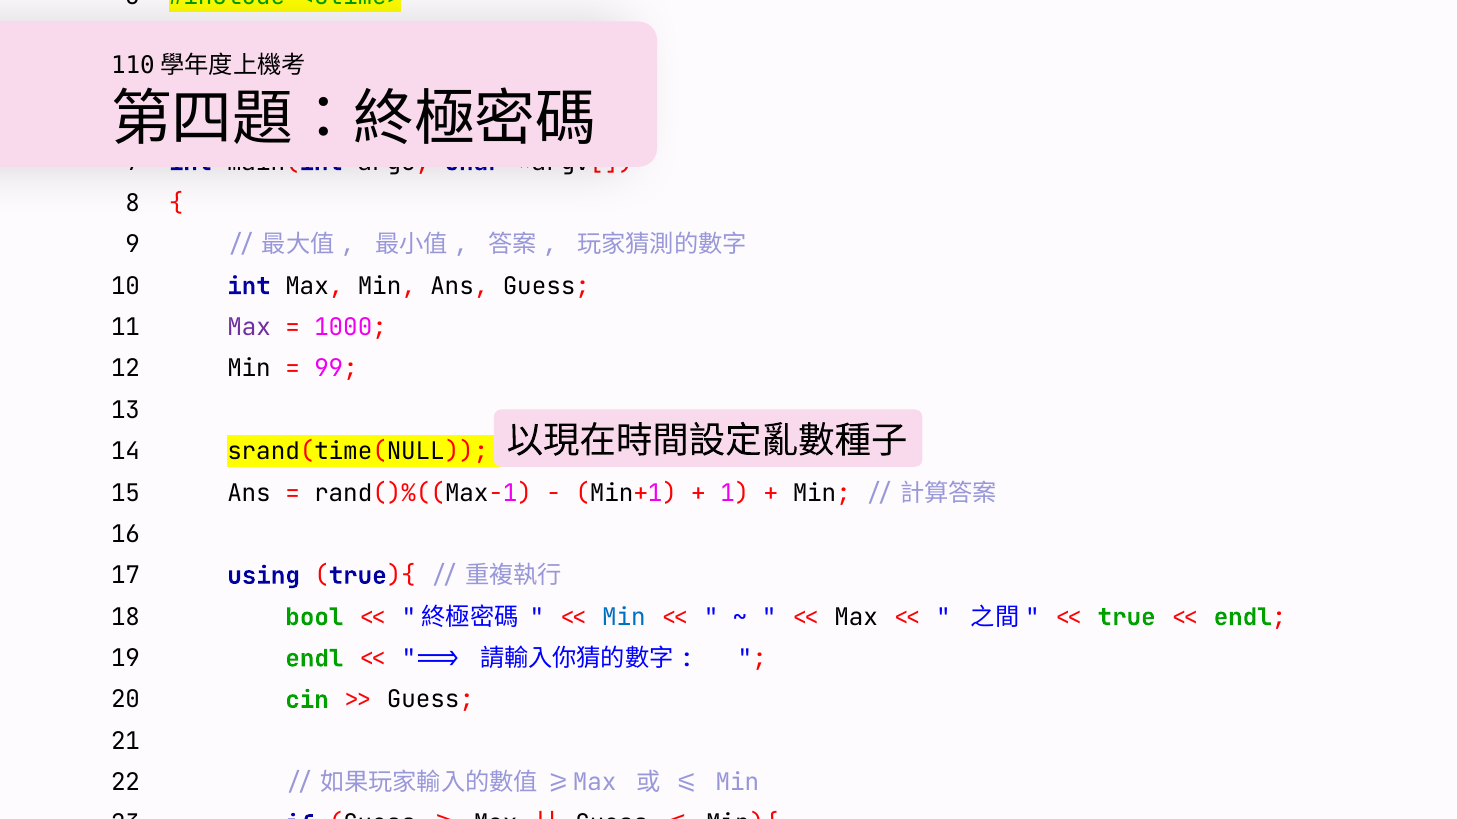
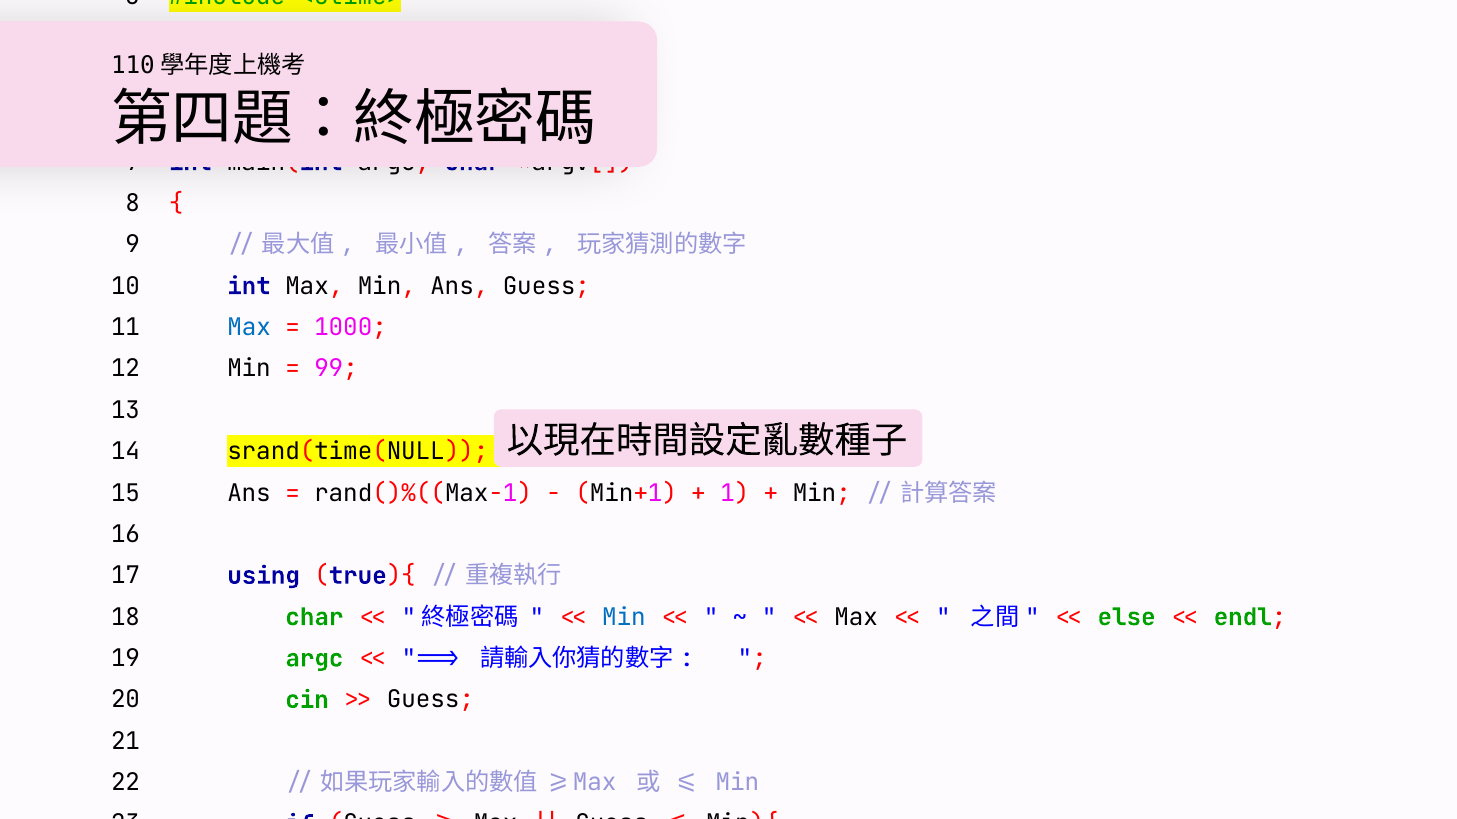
Max at (249, 328) colour: purple -> blue
18 bool: bool -> char
true at (1127, 618): true -> else
19 endl: endl -> argc
